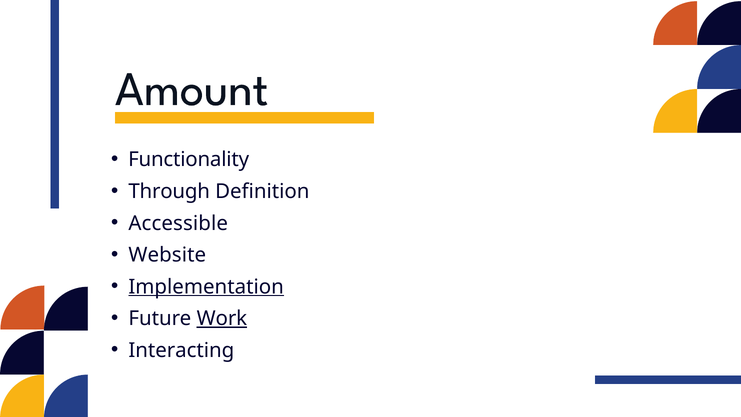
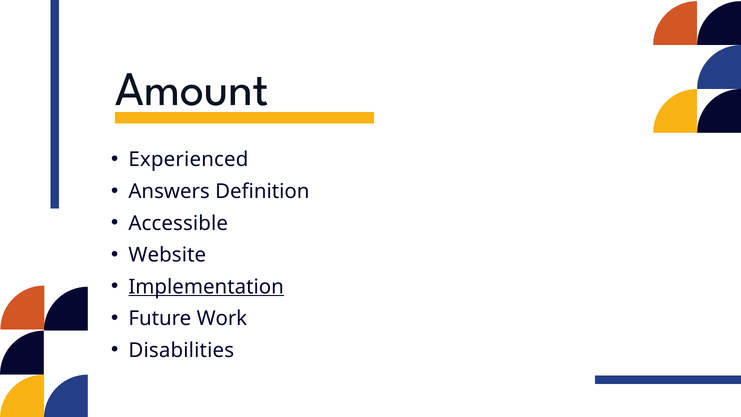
Functionality: Functionality -> Experienced
Through: Through -> Answers
Work underline: present -> none
Interacting: Interacting -> Disabilities
